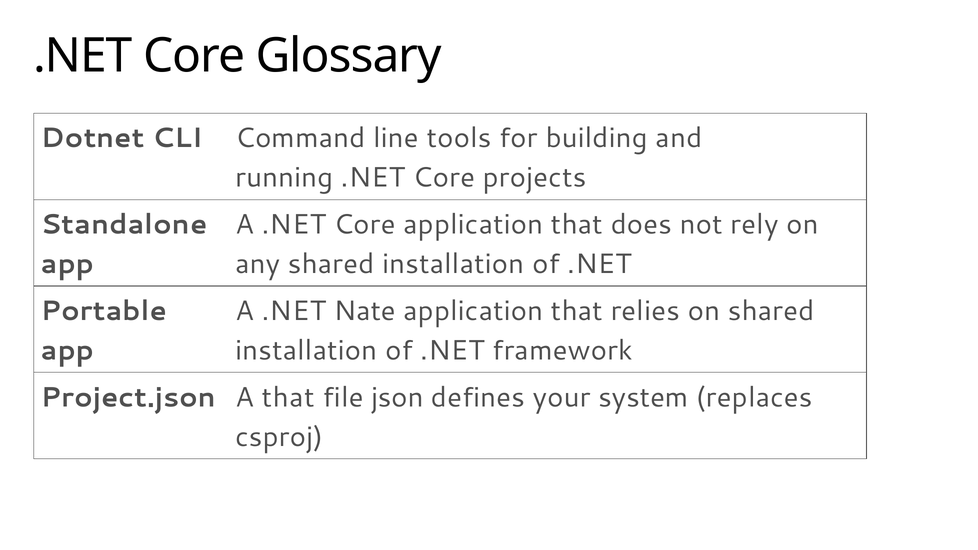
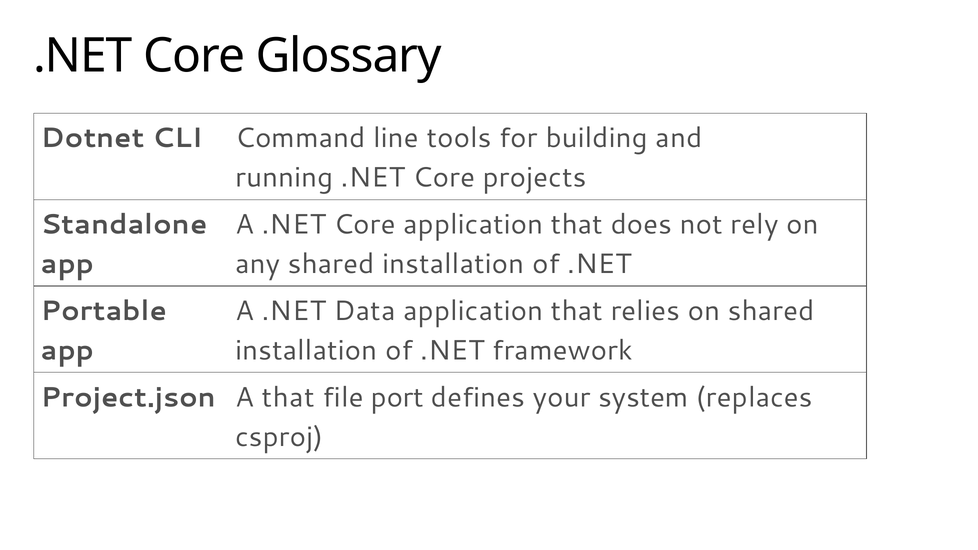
Nate: Nate -> Data
json: json -> port
